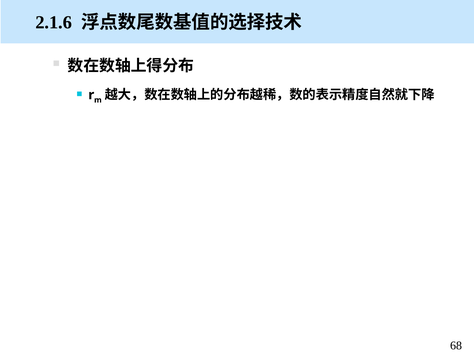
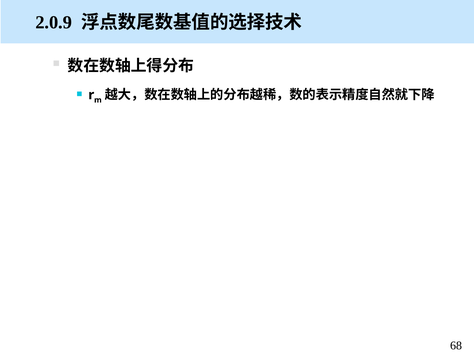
2.1.6: 2.1.6 -> 2.0.9
